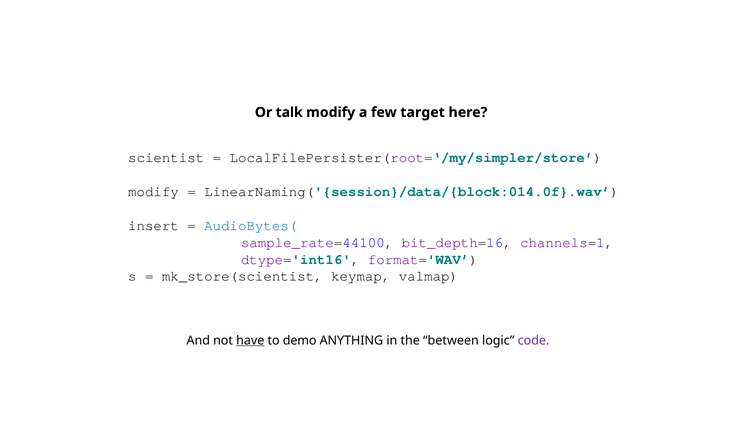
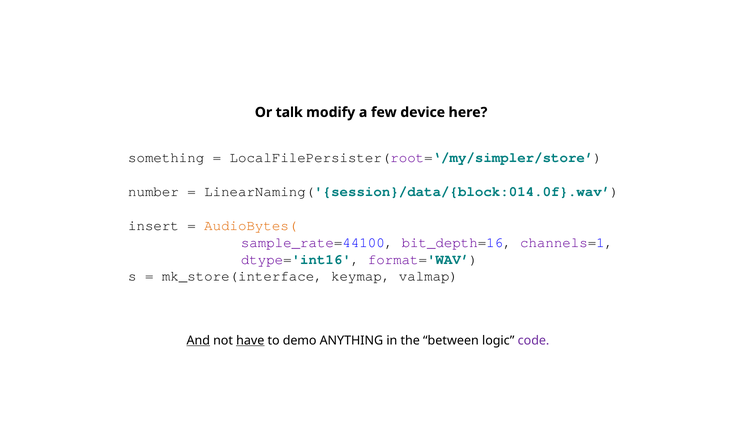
target: target -> device
scientist: scientist -> something
modify at (153, 192): modify -> number
AudioBytes( colour: blue -> orange
mk_store(scientist: mk_store(scientist -> mk_store(interface
And underline: none -> present
